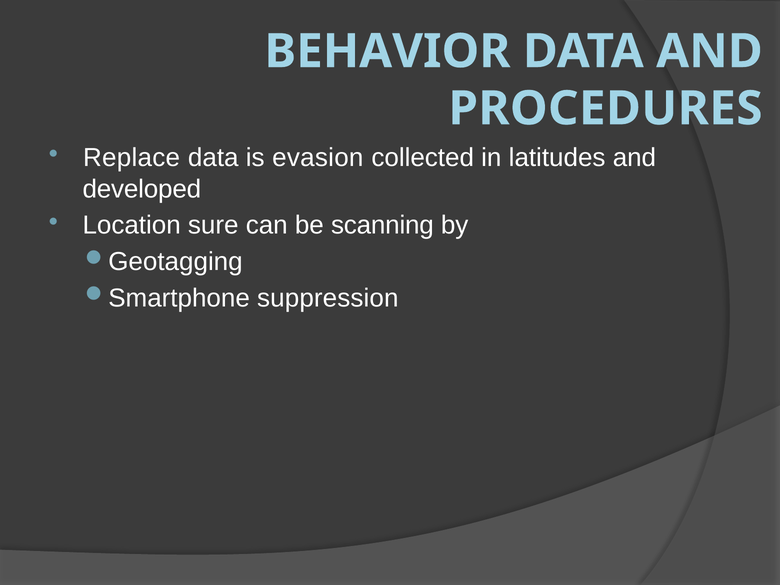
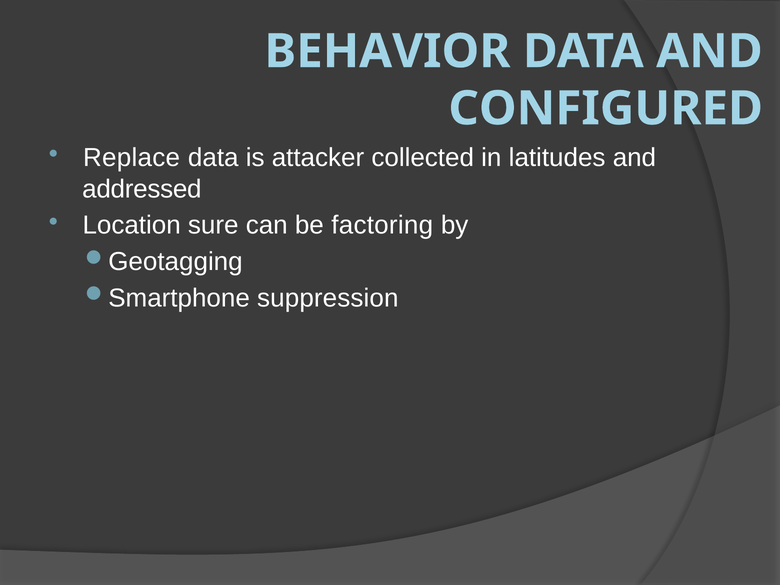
PROCEDURES: PROCEDURES -> CONFIGURED
evasion: evasion -> attacker
developed: developed -> addressed
scanning: scanning -> factoring
